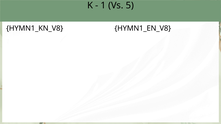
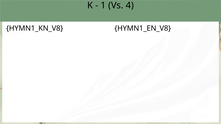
5: 5 -> 4
